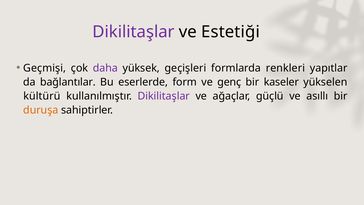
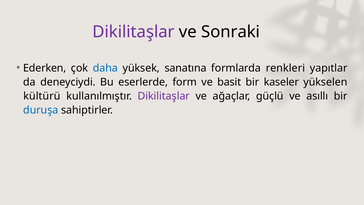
Estetiği: Estetiği -> Sonraki
Geçmişi: Geçmişi -> Ederken
daha colour: purple -> blue
geçişleri: geçişleri -> sanatına
bağlantılar: bağlantılar -> deneyciydi
genç: genç -> basit
duruşa colour: orange -> blue
